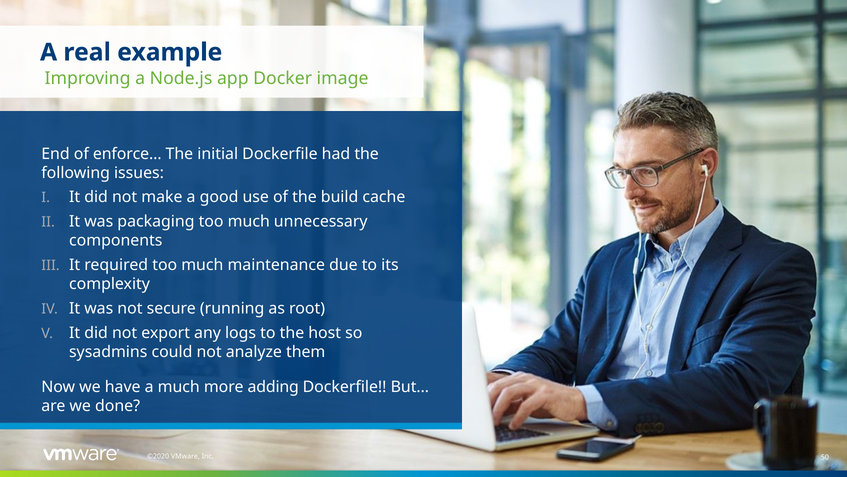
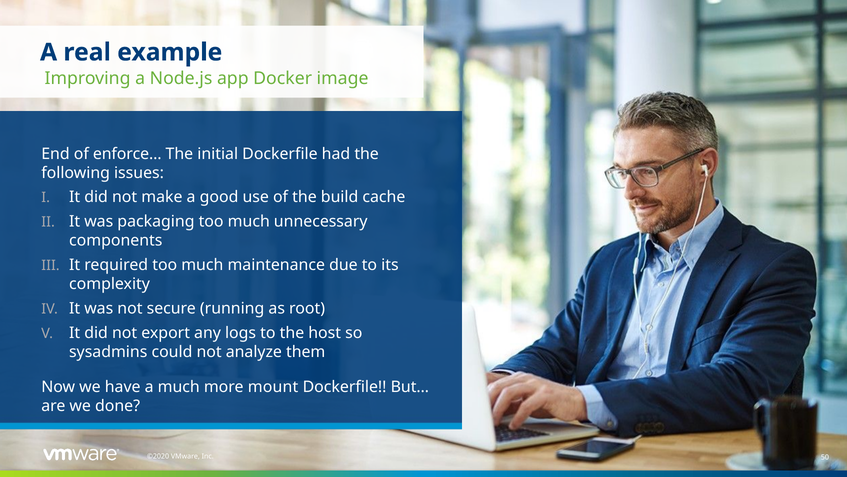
adding: adding -> mount
